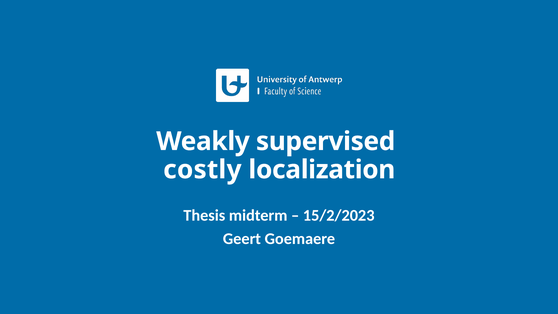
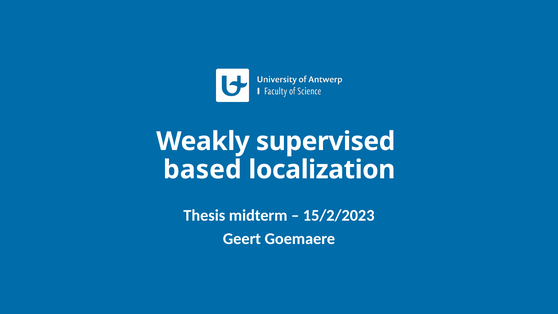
costly: costly -> based
